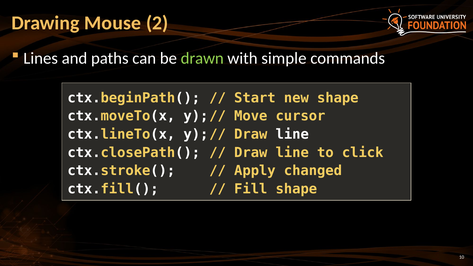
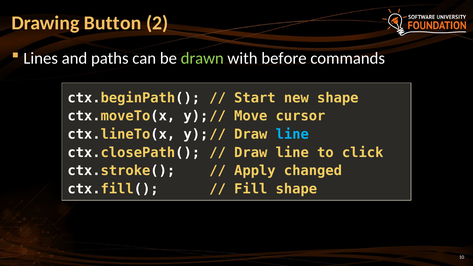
Mouse: Mouse -> Button
simple: simple -> before
line at (292, 134) colour: white -> light blue
